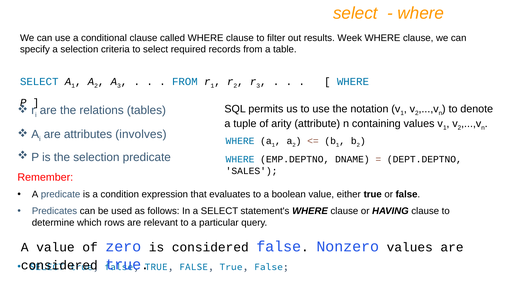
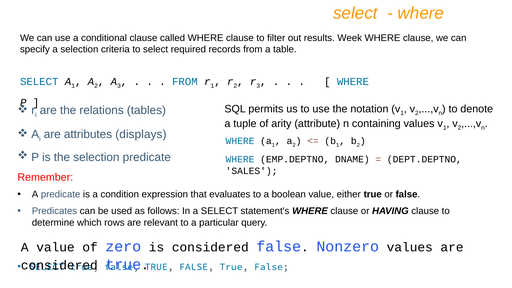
involves: involves -> displays
